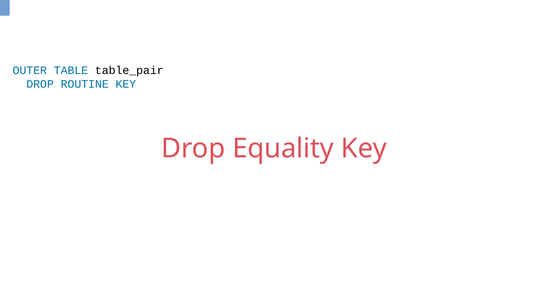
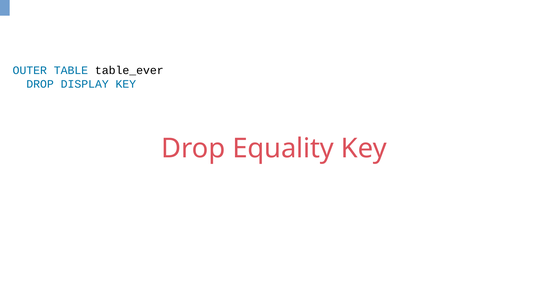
table_pair: table_pair -> table_ever
ROUTINE: ROUTINE -> DISPLAY
